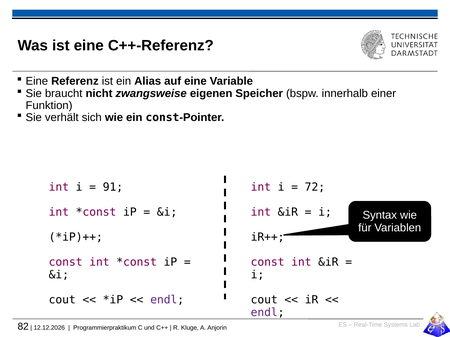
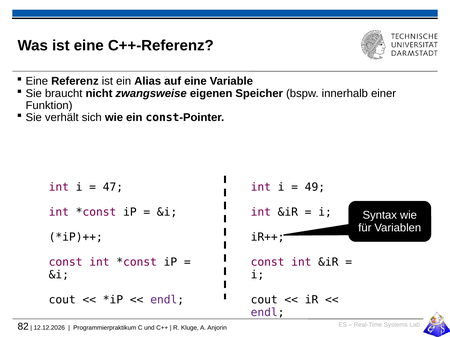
91: 91 -> 47
72: 72 -> 49
